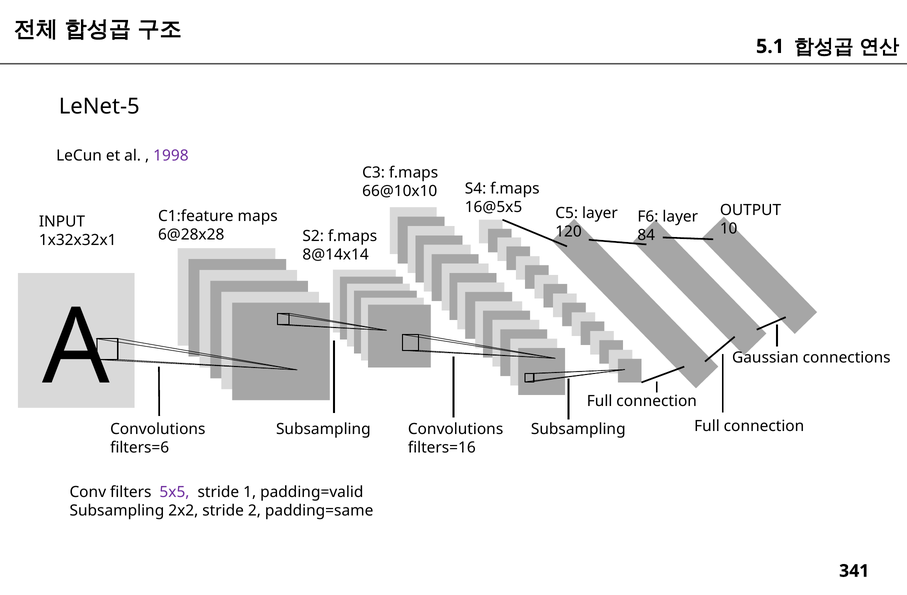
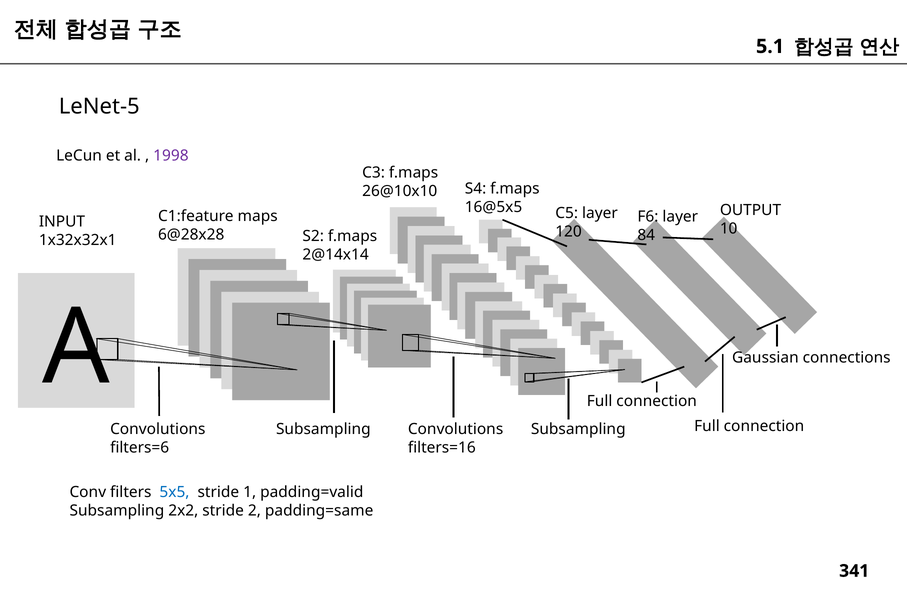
66@10x10: 66@10x10 -> 26@10x10
8@14x14: 8@14x14 -> 2@14x14
5x5 colour: purple -> blue
